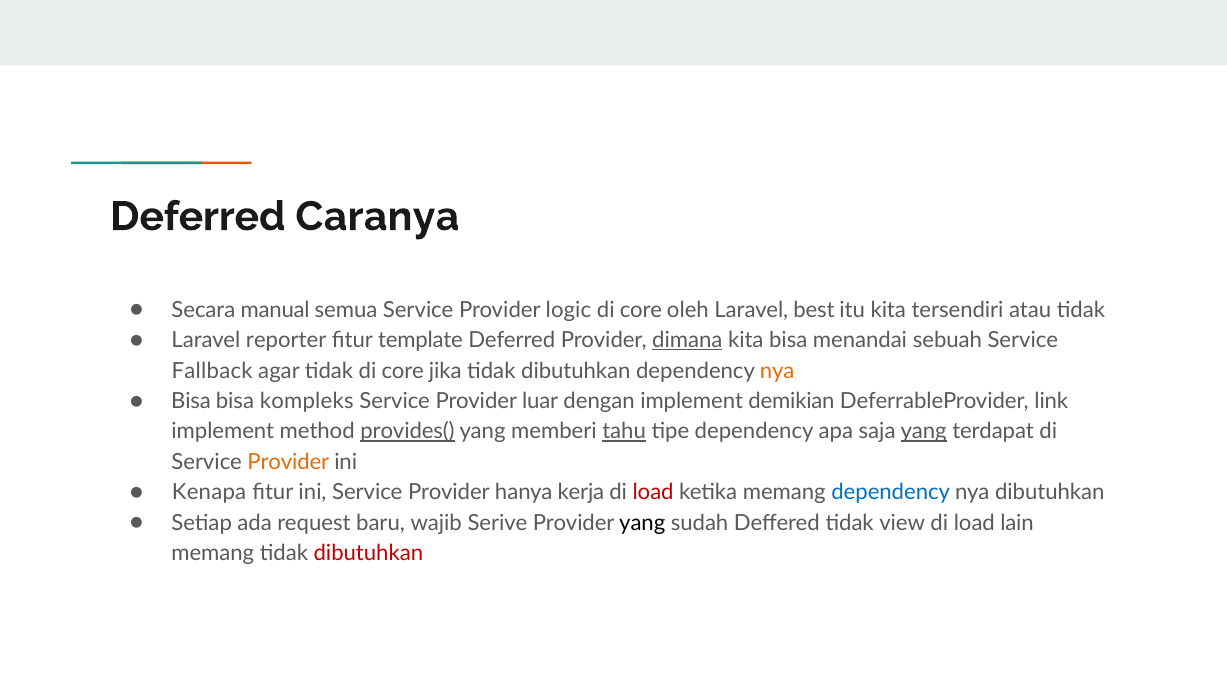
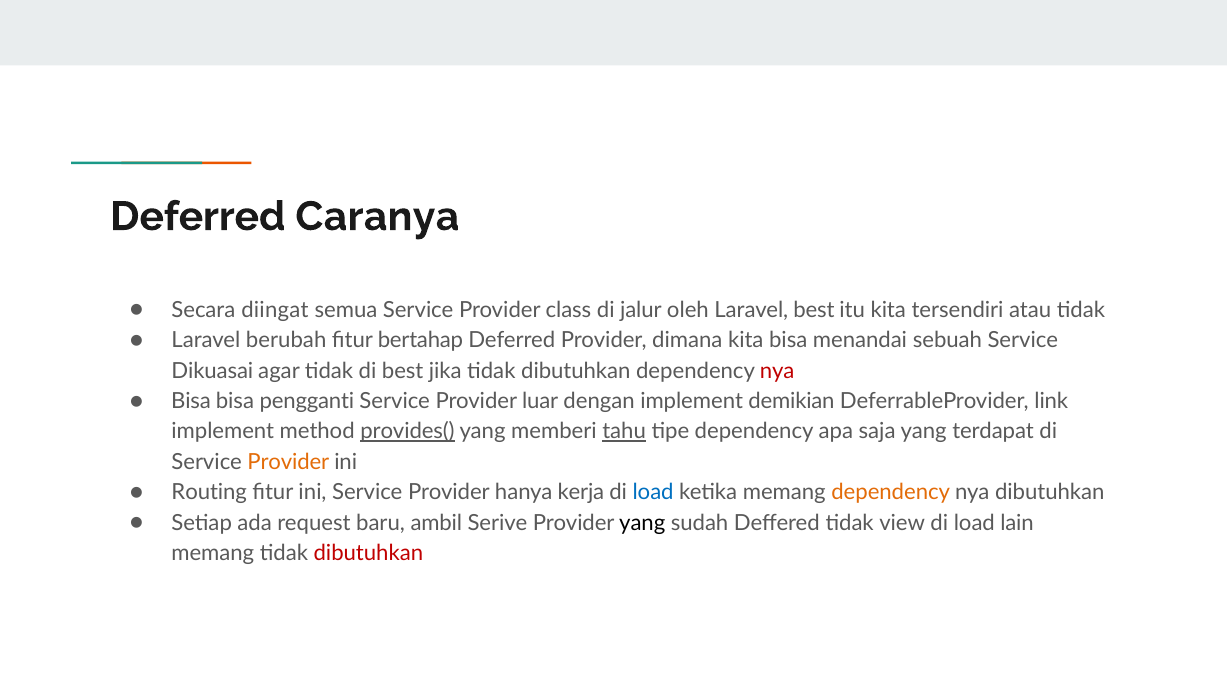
manual: manual -> diingat
logic: logic -> class
core at (641, 310): core -> jalur
reporter: reporter -> berubah
template: template -> bertahap
dimana underline: present -> none
Fallback: Fallback -> Dikuasai
tidak di core: core -> best
nya at (777, 371) colour: orange -> red
kompleks: kompleks -> pengganti
yang at (924, 432) underline: present -> none
Kenapa: Kenapa -> Routing
load at (653, 493) colour: red -> blue
dependency at (891, 493) colour: blue -> orange
wajib: wajib -> ambil
